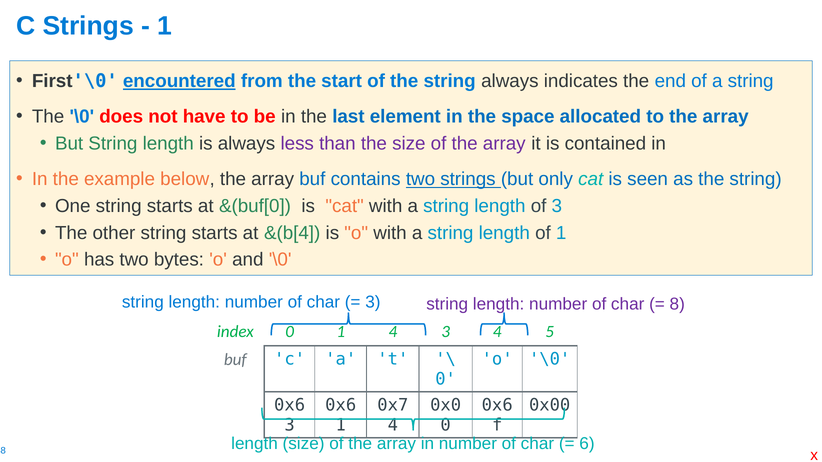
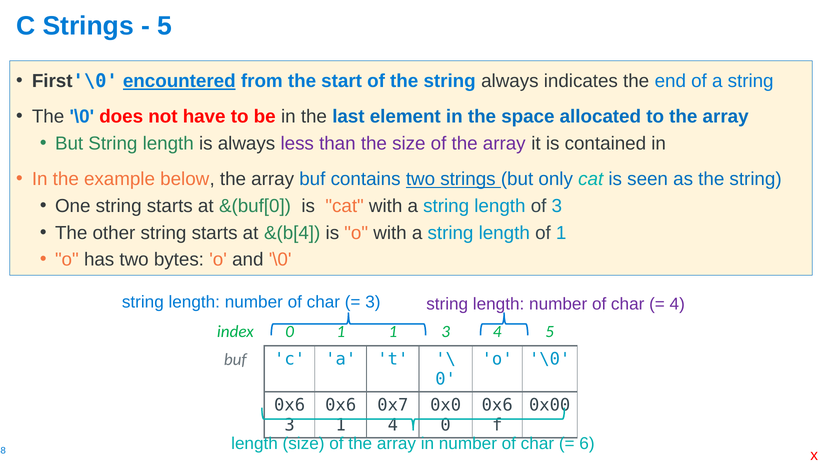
1 at (165, 26): 1 -> 5
8 at (677, 304): 8 -> 4
1 4: 4 -> 1
